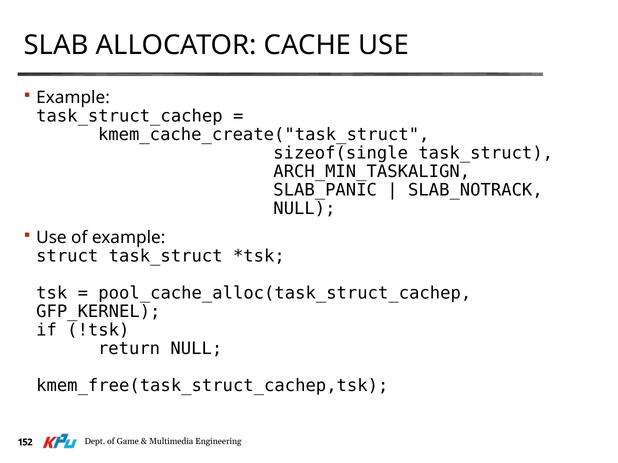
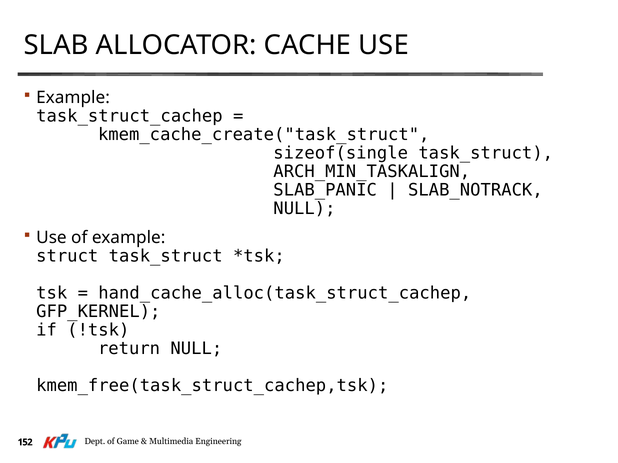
pool_cache_alloc(task_struct_cachep: pool_cache_alloc(task_struct_cachep -> hand_cache_alloc(task_struct_cachep
